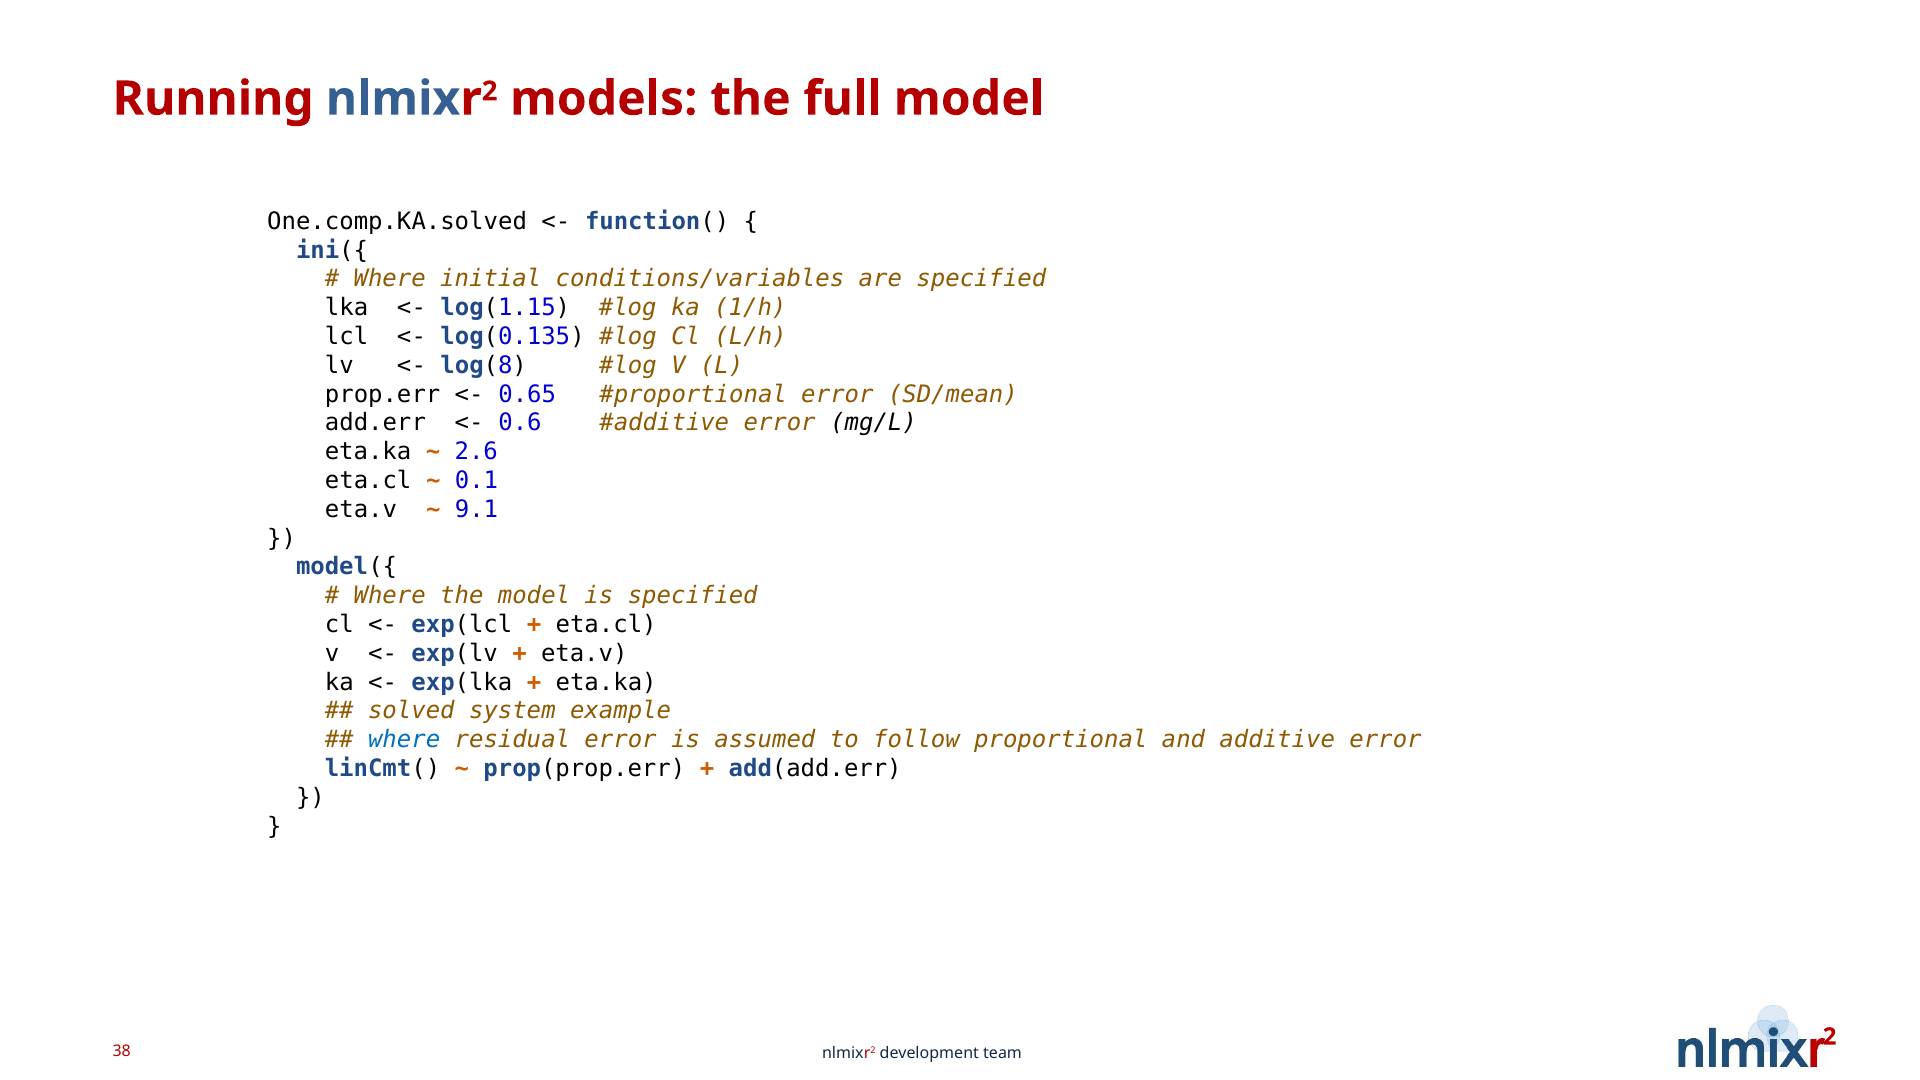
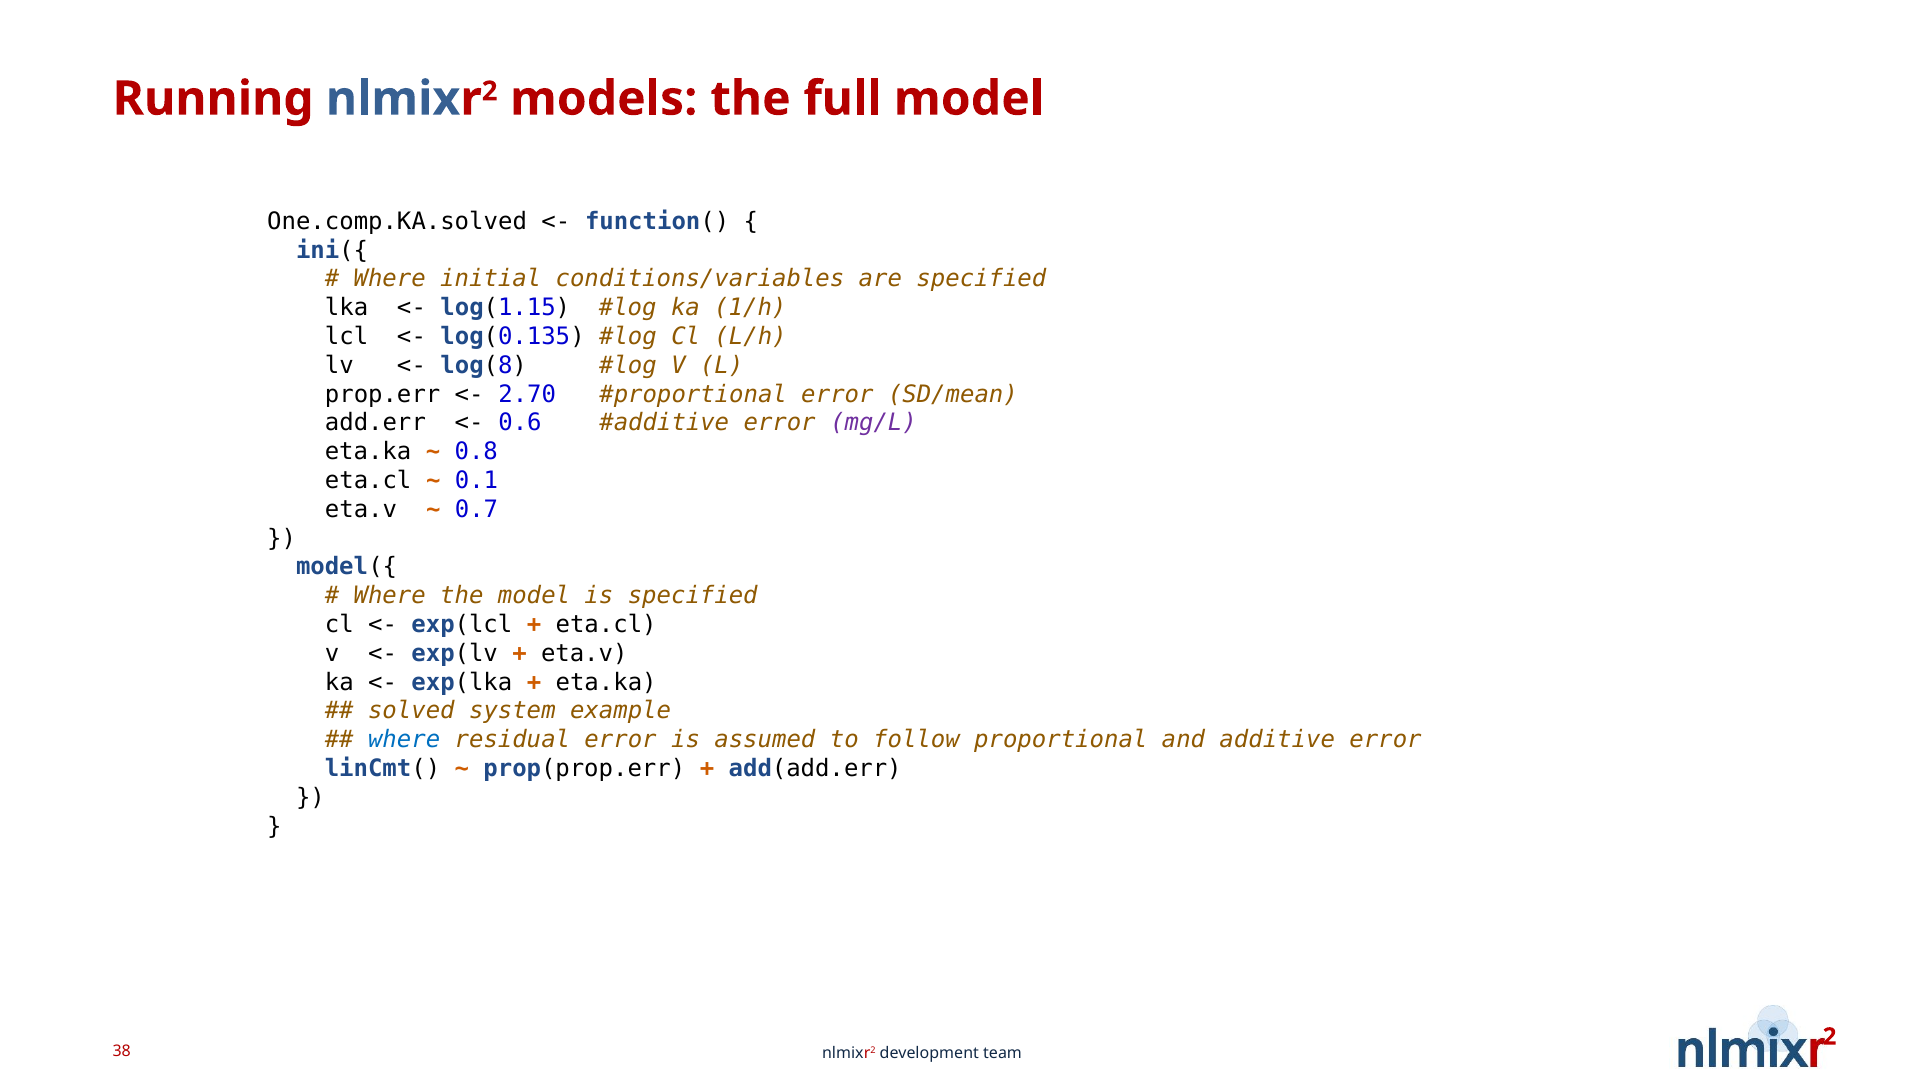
0.65: 0.65 -> 2.70
mg/L colour: black -> purple
2.6: 2.6 -> 0.8
9.1: 9.1 -> 0.7
